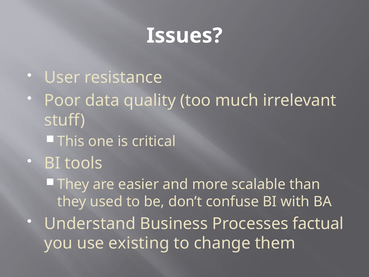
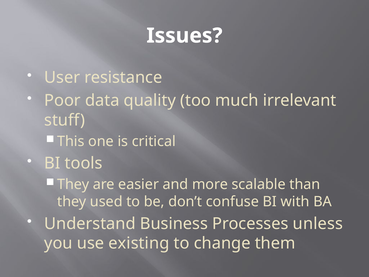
factual: factual -> unless
